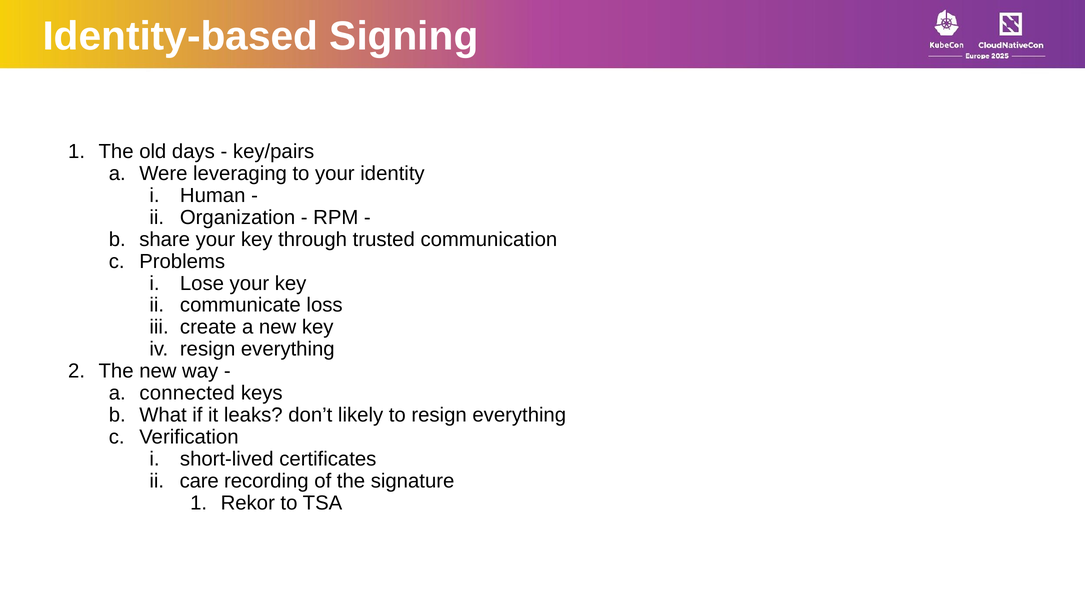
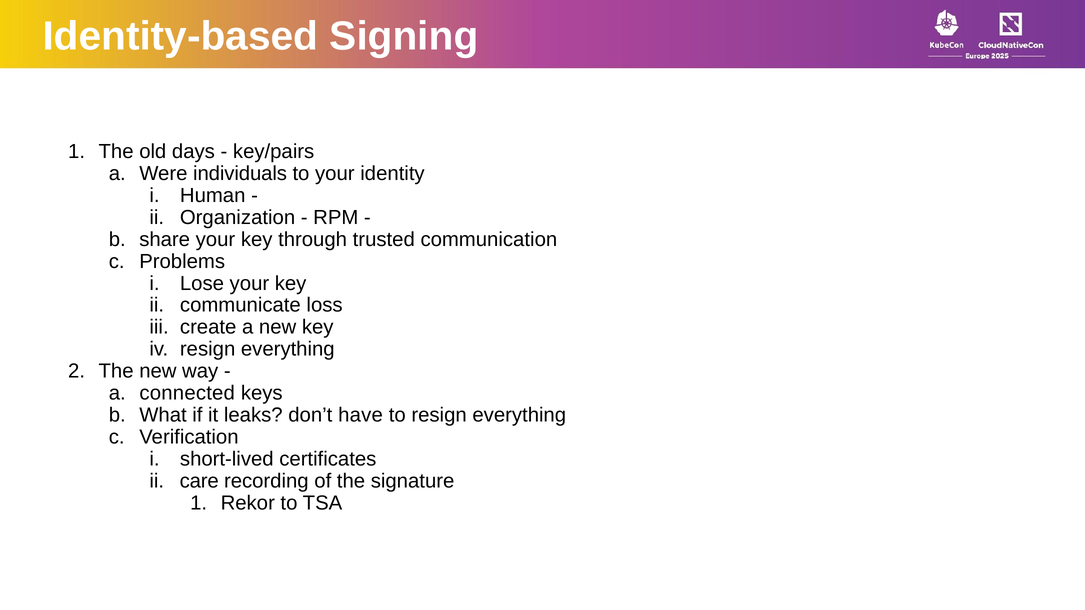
leveraging: leveraging -> individuals
likely: likely -> have
